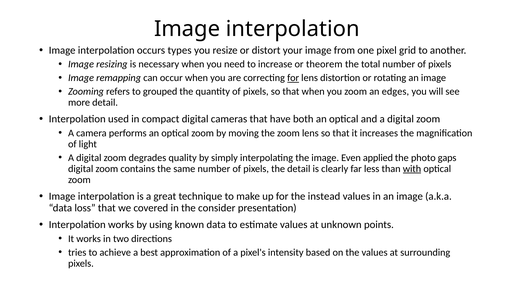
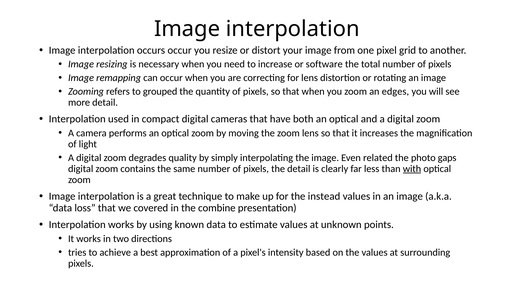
occurs types: types -> occur
theorem: theorem -> software
for at (293, 78) underline: present -> none
applied: applied -> related
consider: consider -> combine
